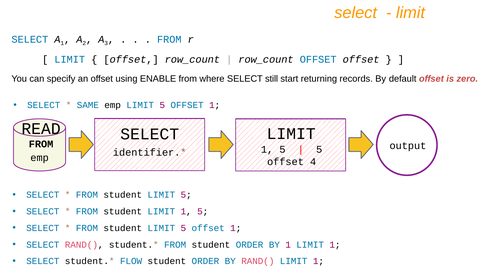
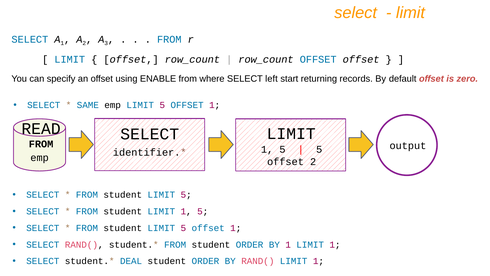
still: still -> left
offset 4: 4 -> 2
FLOW: FLOW -> DEAL
